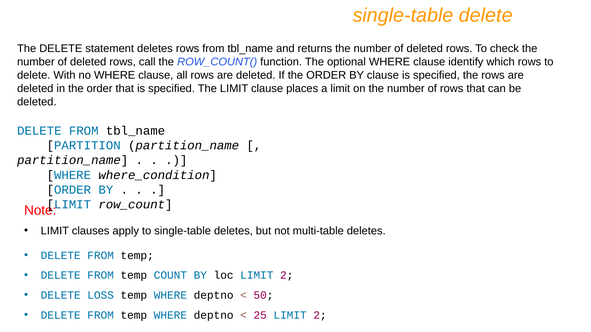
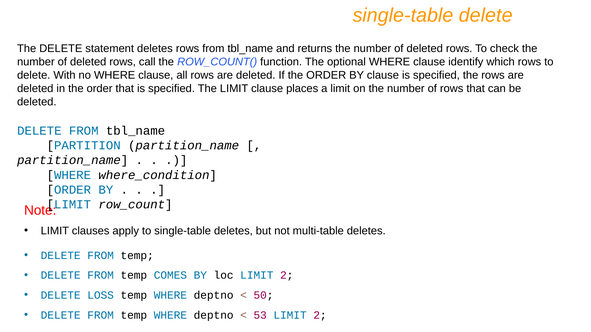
COUNT: COUNT -> COMES
25: 25 -> 53
